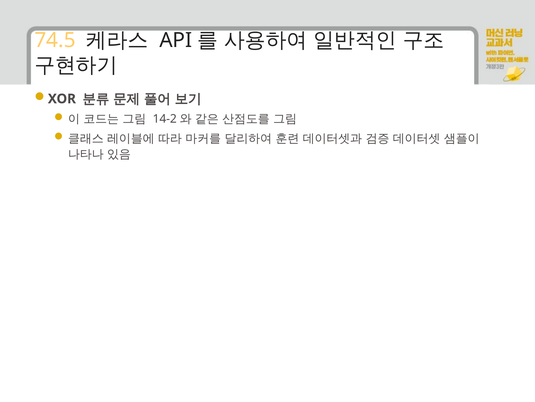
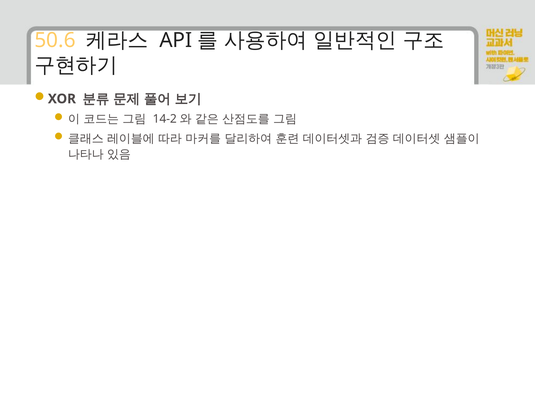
74.5: 74.5 -> 50.6
